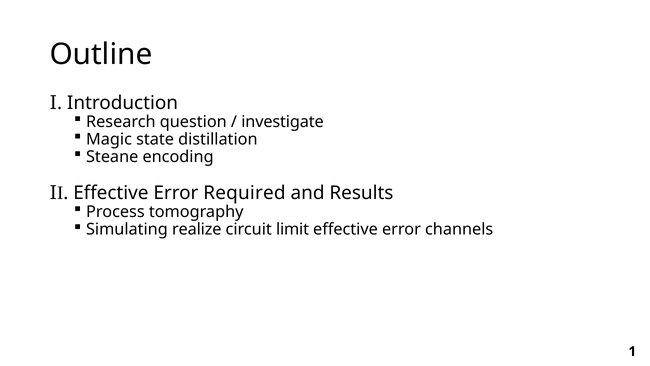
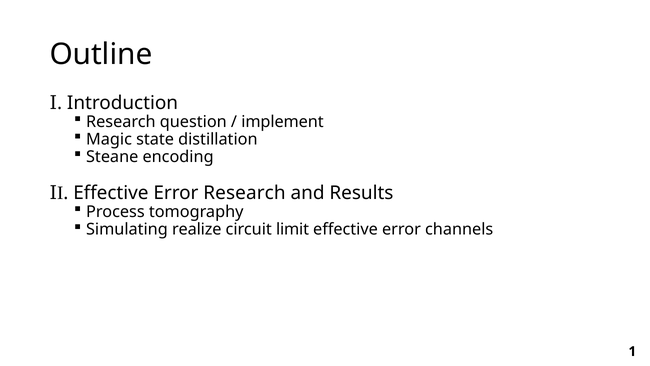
investigate: investigate -> implement
Error Required: Required -> Research
